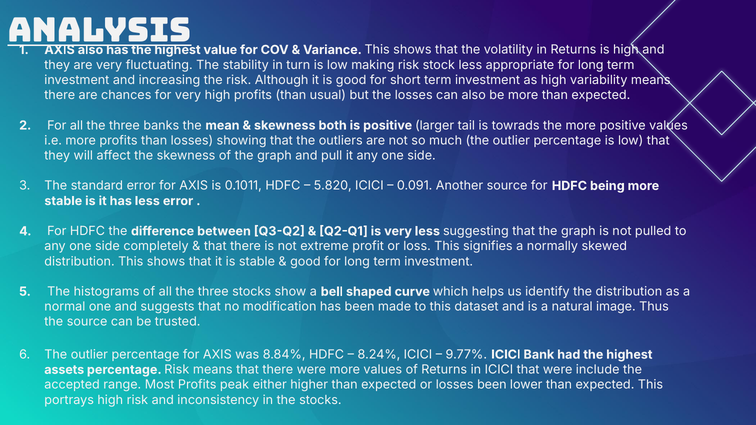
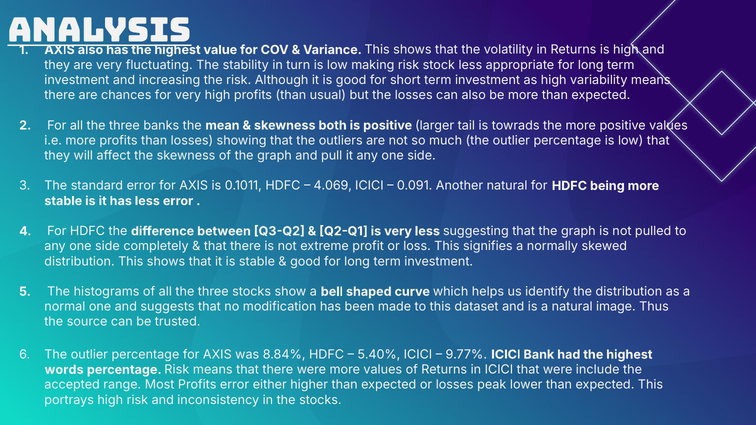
5.820: 5.820 -> 4.069
Another source: source -> natural
8.24%: 8.24% -> 5.40%
assets: assets -> words
Profits peak: peak -> error
losses been: been -> peak
